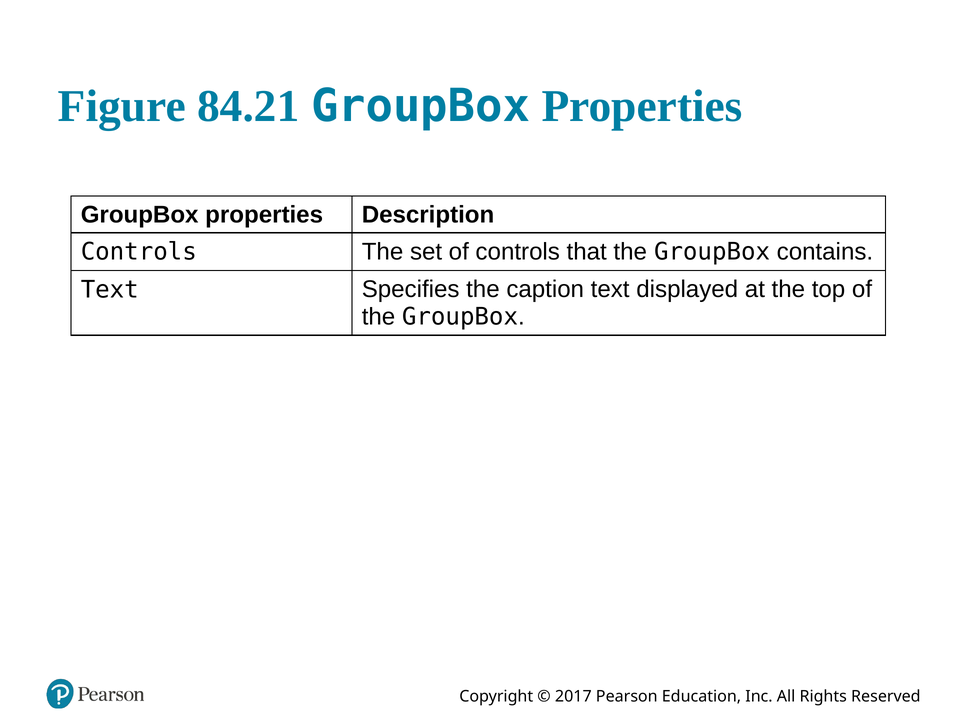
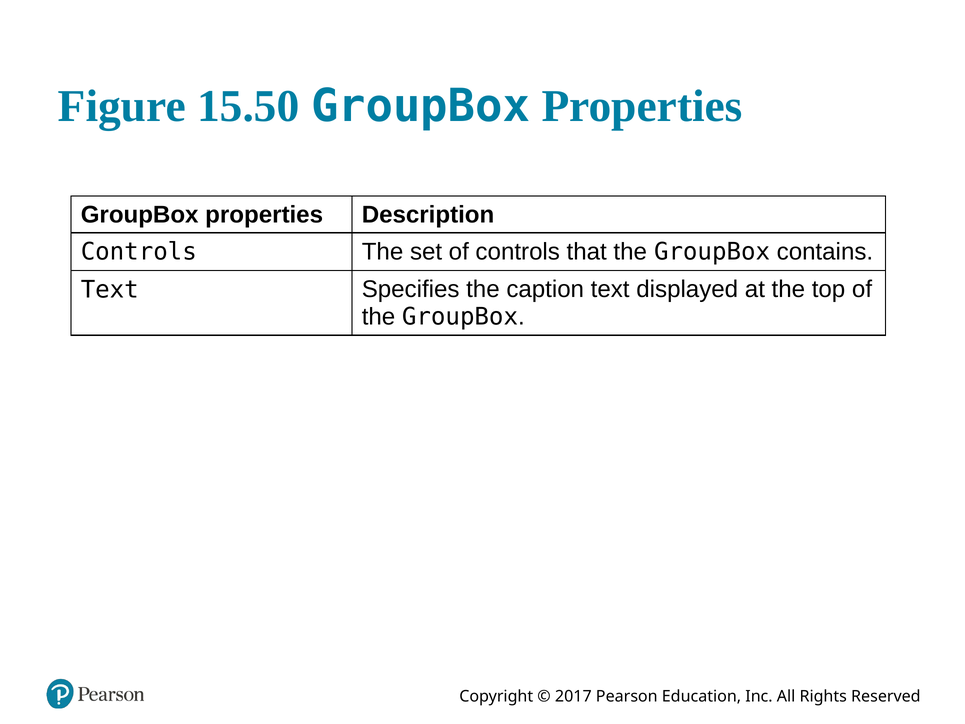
84.21: 84.21 -> 15.50
